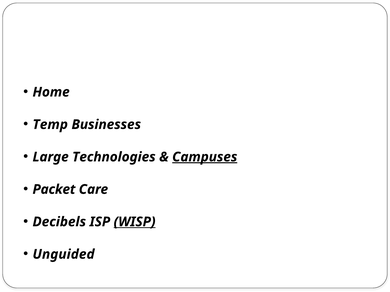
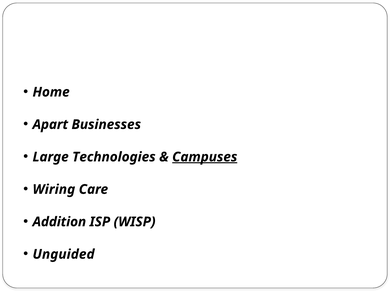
Temp: Temp -> Apart
Packet: Packet -> Wiring
Decibels: Decibels -> Addition
WISP underline: present -> none
